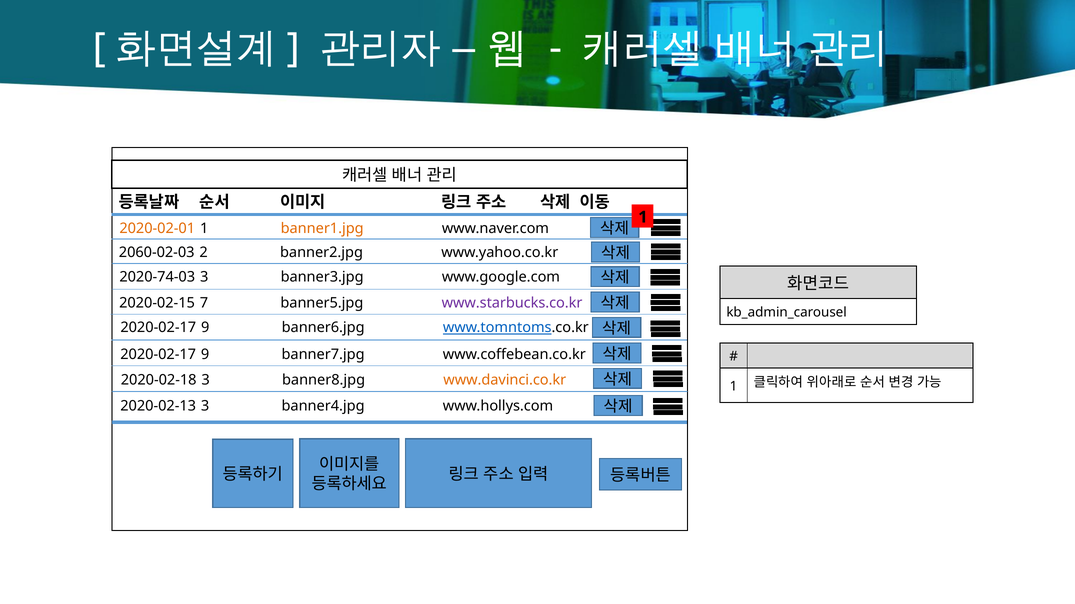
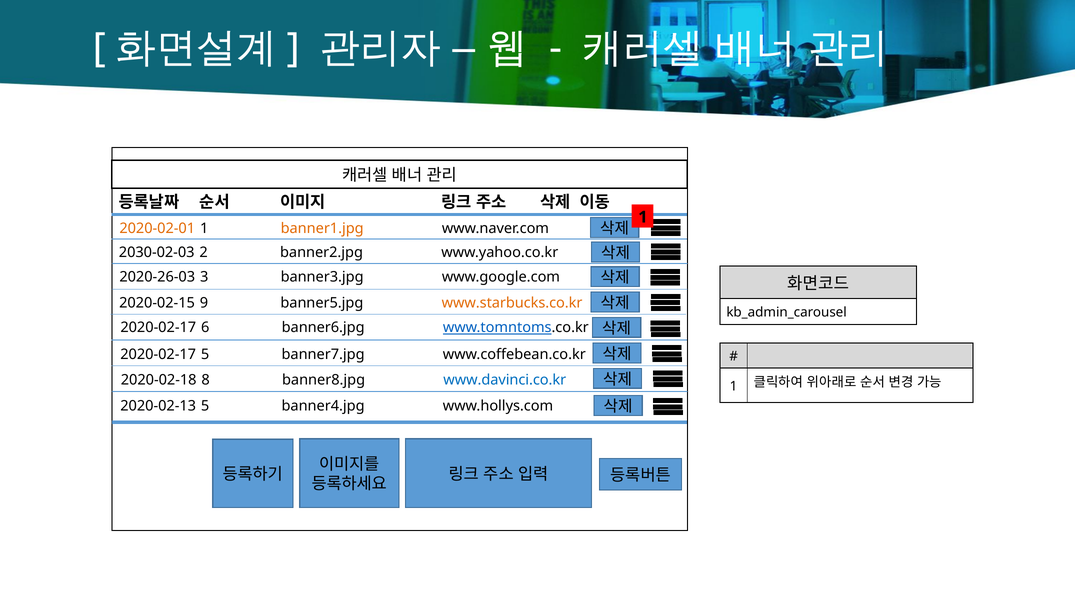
2060-02-03: 2060-02-03 -> 2030-02-03
2020-74-03: 2020-74-03 -> 2020-26-03
7: 7 -> 9
www.starbucks.co.kr colour: purple -> orange
9 at (205, 328): 9 -> 6
9 at (205, 355): 9 -> 5
2020-02-18 3: 3 -> 8
www.davinci.co.kr colour: orange -> blue
2020-02-13 3: 3 -> 5
